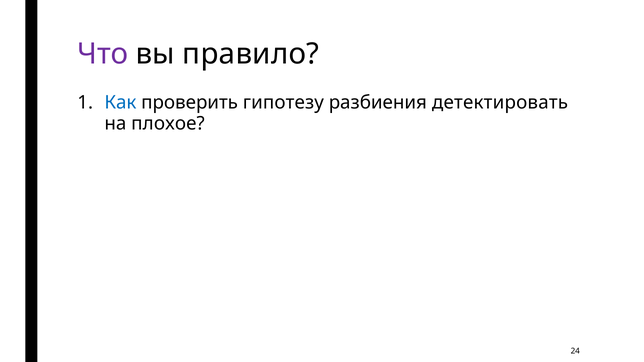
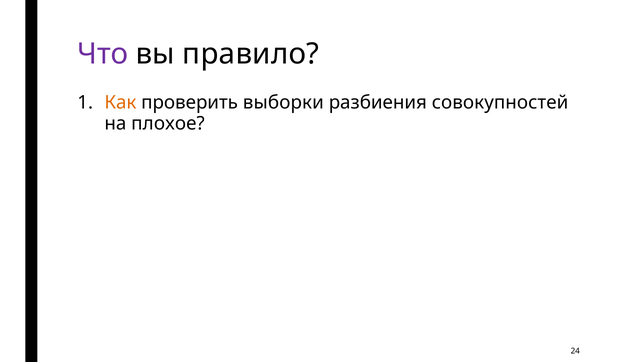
Как colour: blue -> orange
гипотезу: гипотезу -> выборки
детектировать: детектировать -> совокупностей
